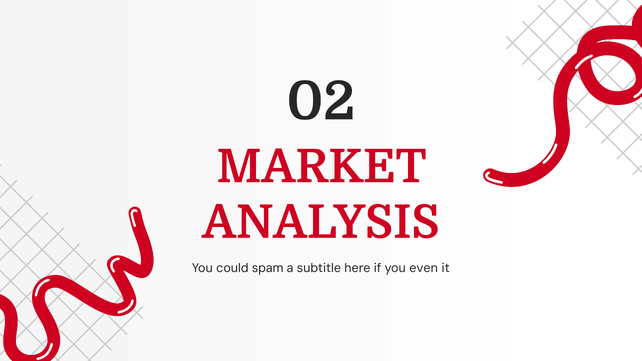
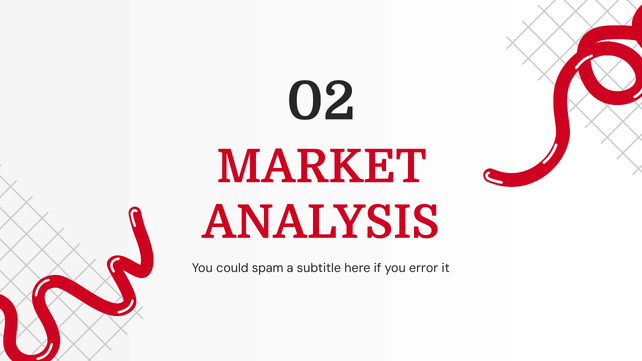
even: even -> error
